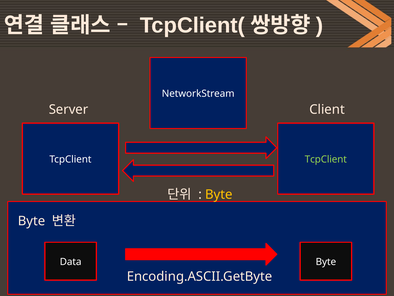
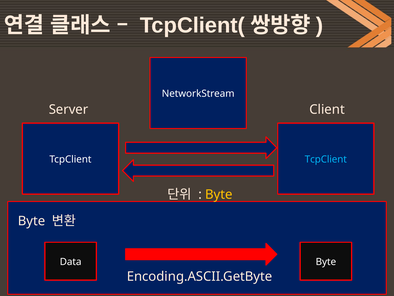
TcpClient at (326, 159) colour: light green -> light blue
